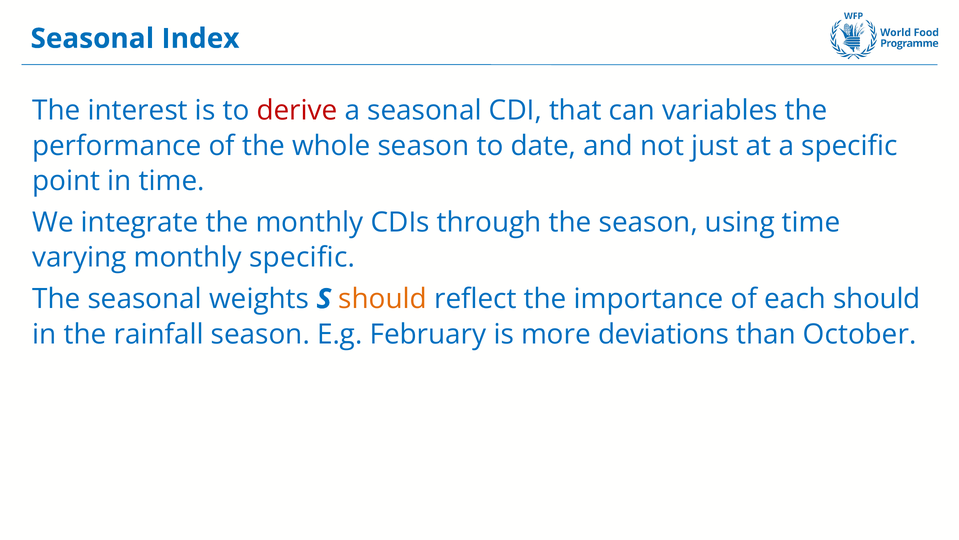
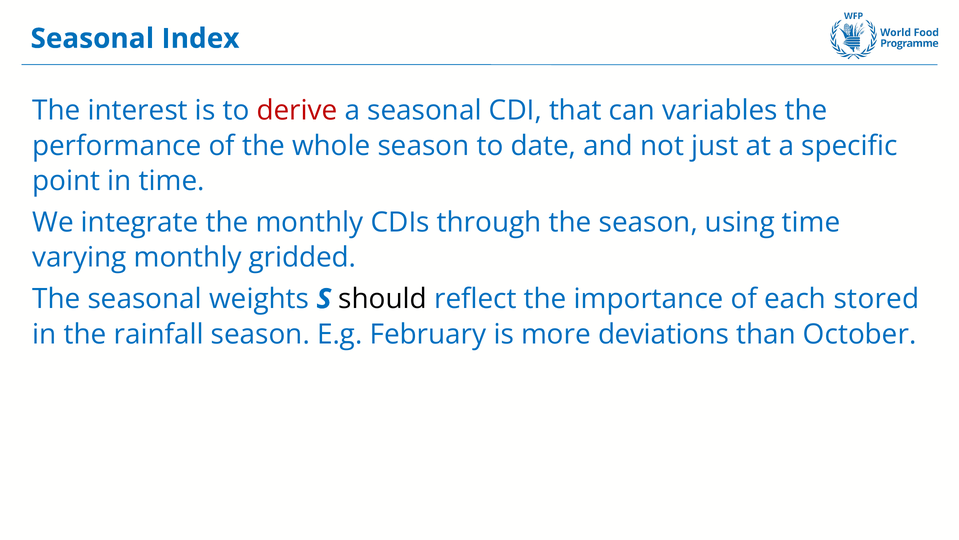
monthly specific: specific -> gridded
should at (383, 299) colour: orange -> black
each should: should -> stored
